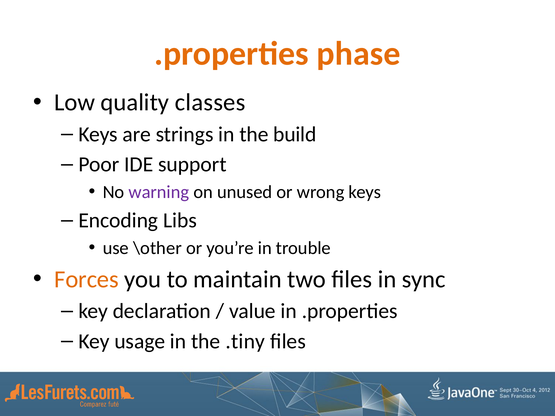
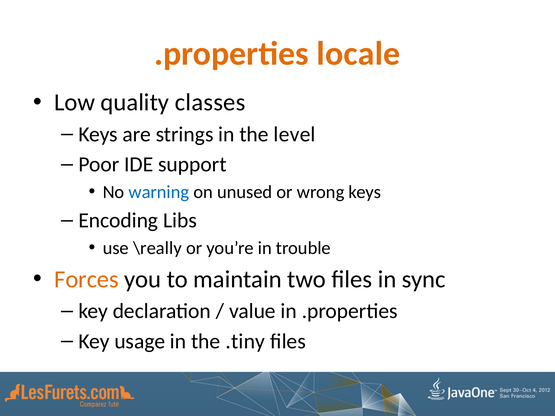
phase: phase -> locale
build: build -> level
warning colour: purple -> blue
\other: \other -> \really
